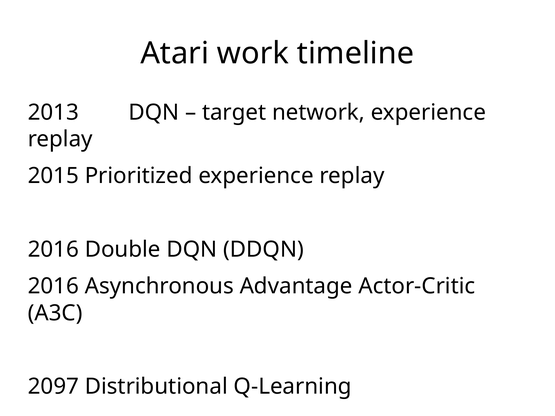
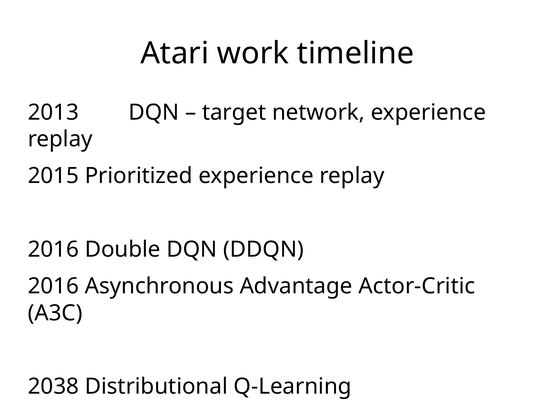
2097: 2097 -> 2038
